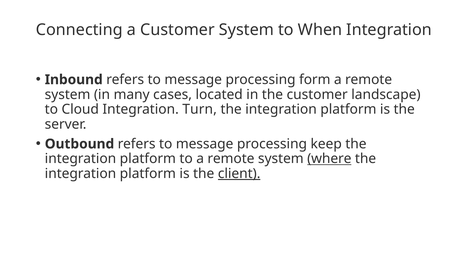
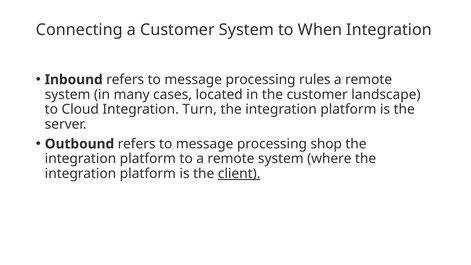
form: form -> rules
keep: keep -> shop
where underline: present -> none
